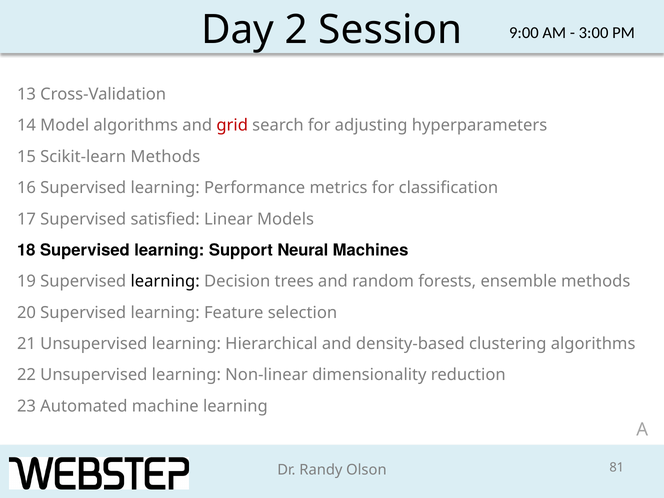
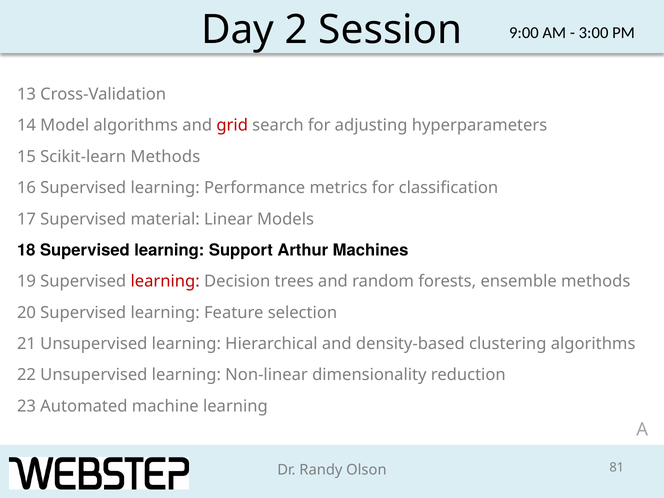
satisfied: satisfied -> material
Neural: Neural -> Arthur
learning at (165, 281) colour: black -> red
